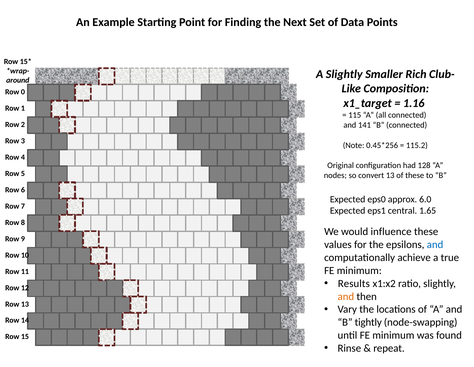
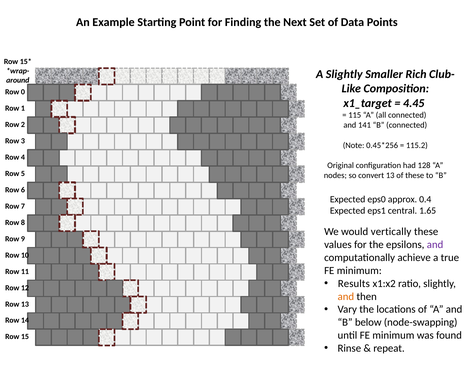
1.16: 1.16 -> 4.45
6.0: 6.0 -> 0.4
influence: influence -> vertically
and at (435, 244) colour: blue -> purple
tightly: tightly -> below
